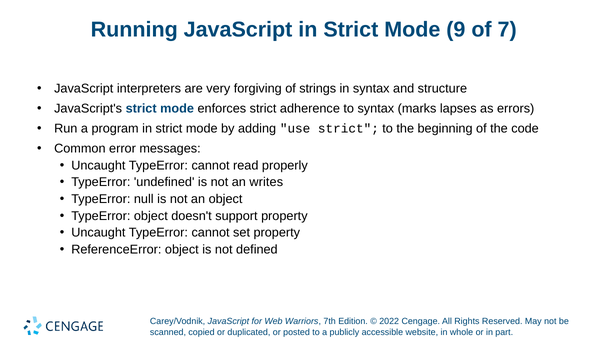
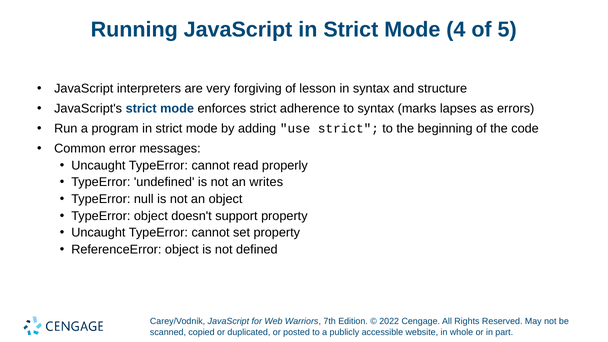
9: 9 -> 4
7: 7 -> 5
strings: strings -> lesson
